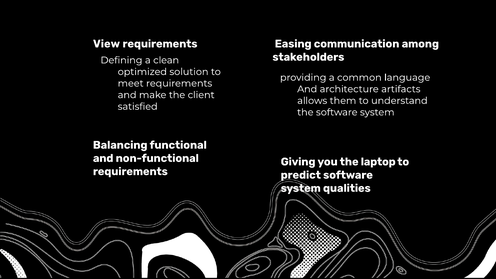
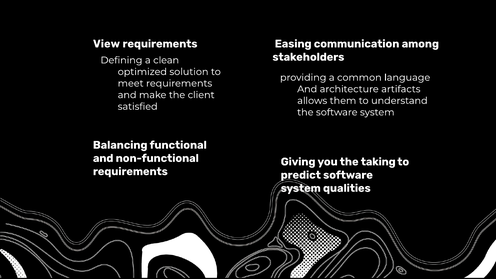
laptop: laptop -> taking
